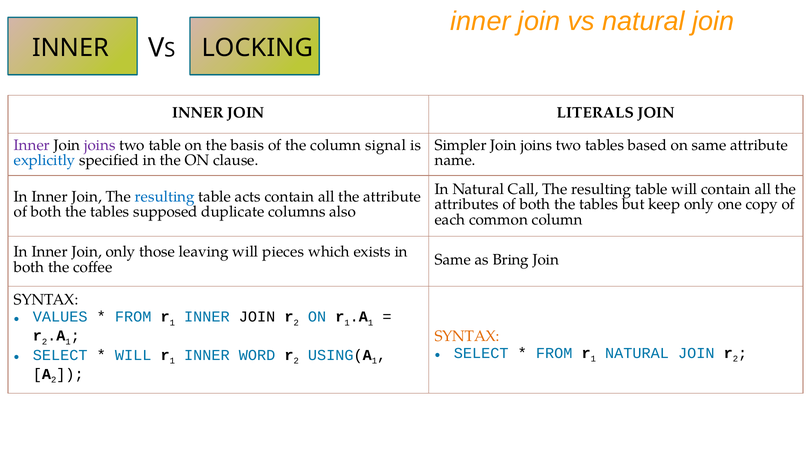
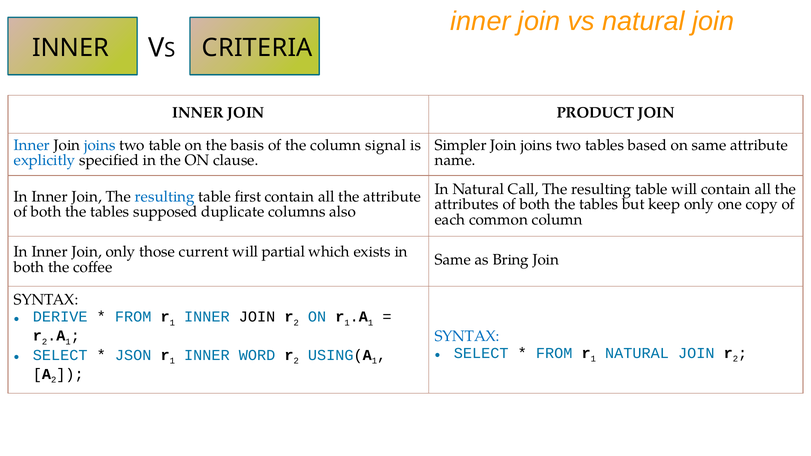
LOCKING: LOCKING -> CRITERIA
LITERALS: LITERALS -> PRODUCT
Inner at (32, 145) colour: purple -> blue
joins at (100, 145) colour: purple -> blue
acts: acts -> first
leaving: leaving -> current
pieces: pieces -> partial
VALUES: VALUES -> DERIVE
SYNTAX at (467, 336) colour: orange -> blue
WILL at (133, 355): WILL -> JSON
